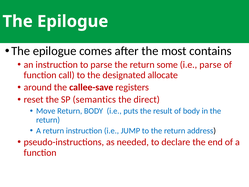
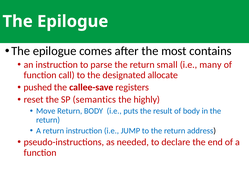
some: some -> small
i.e parse: parse -> many
around: around -> pushed
direct: direct -> highly
